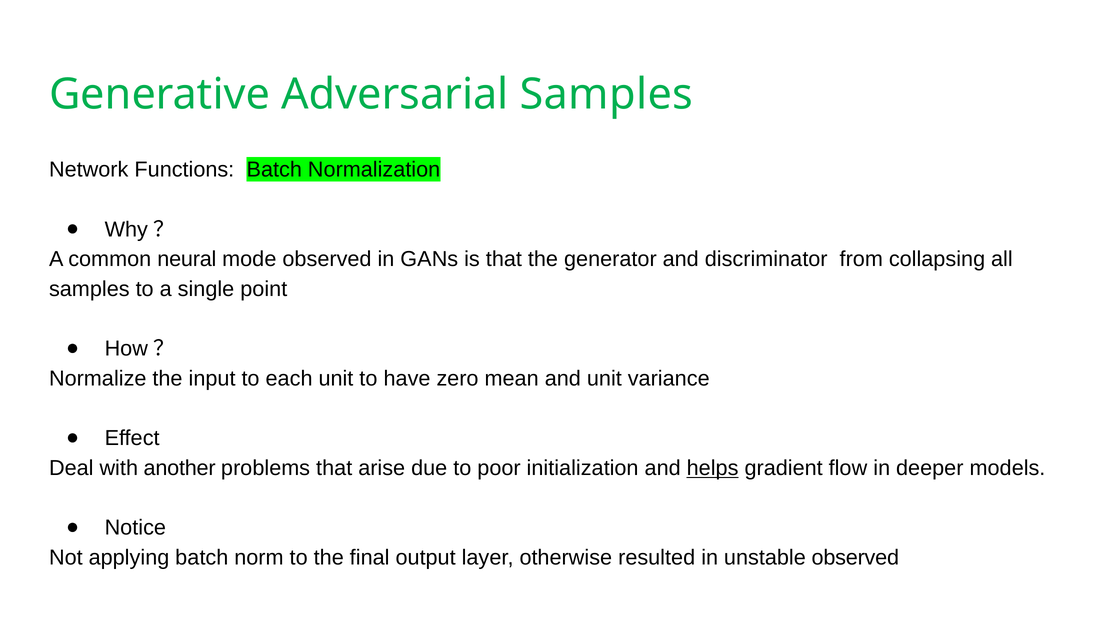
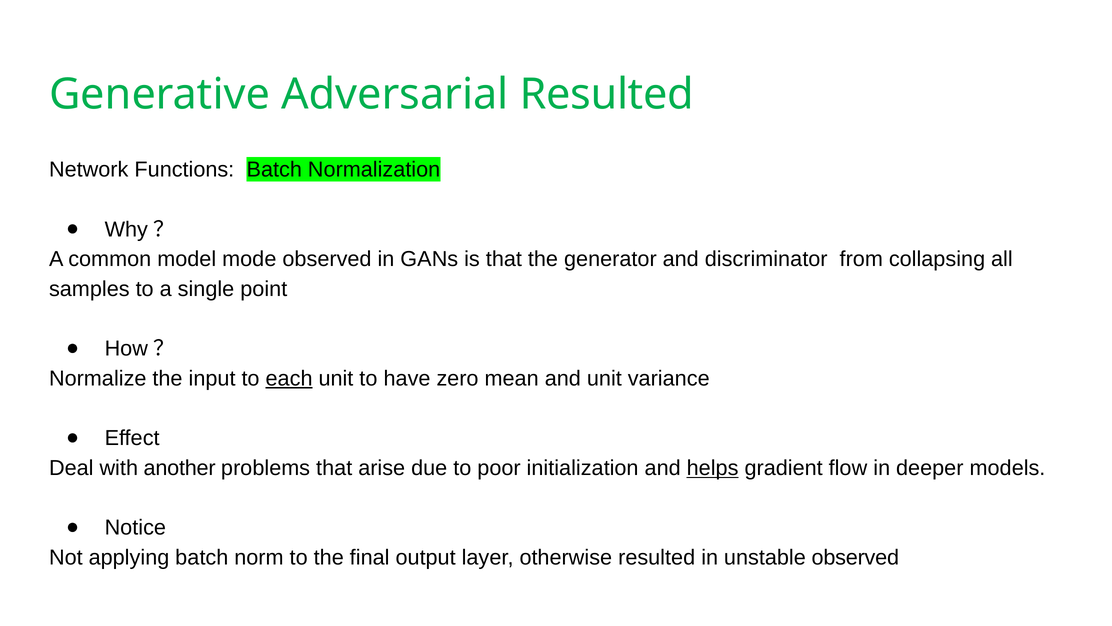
Adversarial Samples: Samples -> Resulted
neural: neural -> model
each underline: none -> present
